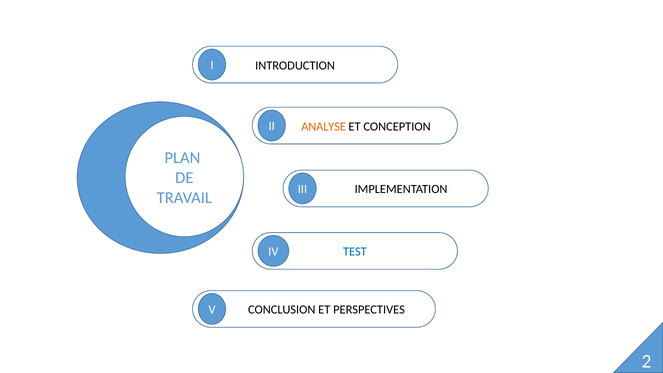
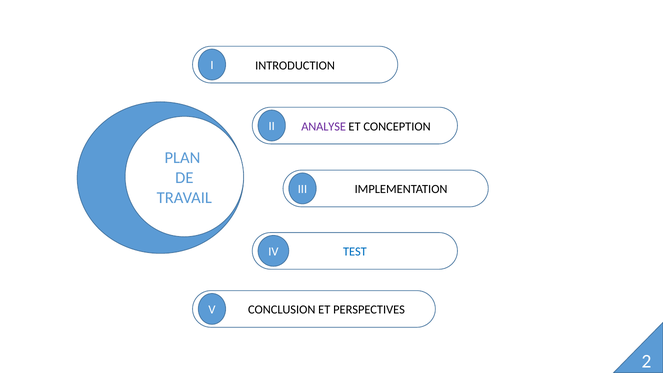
ANALYSE colour: orange -> purple
